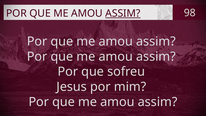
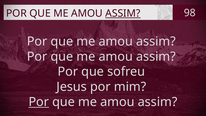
Por at (39, 102) underline: none -> present
